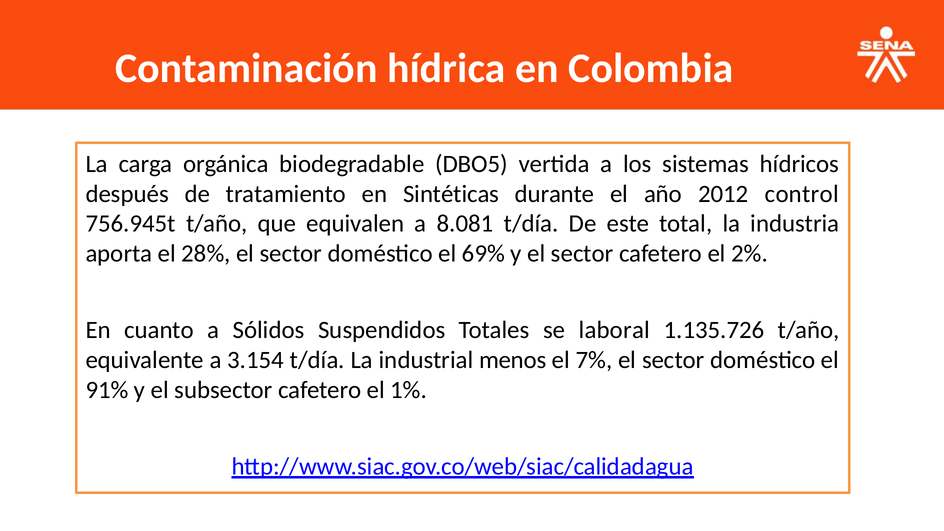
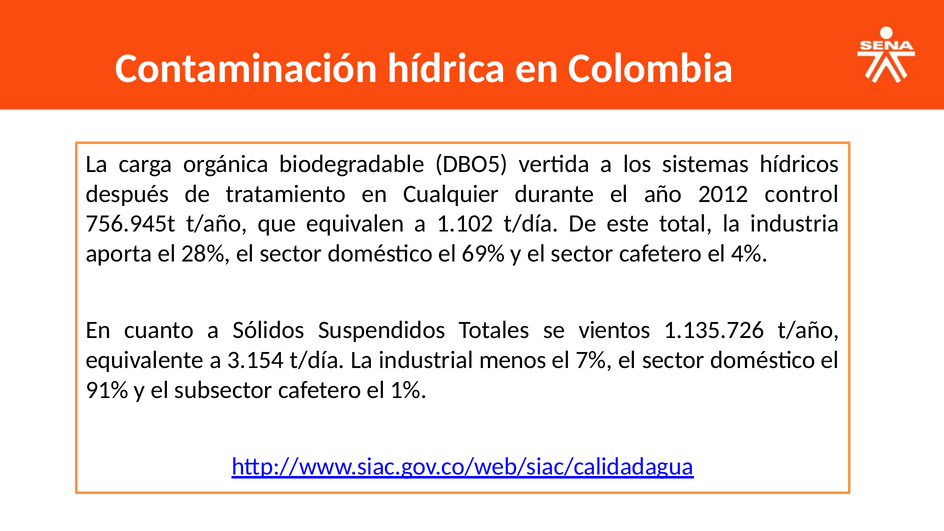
Sintéticas: Sintéticas -> Cualquier
8.081: 8.081 -> 1.102
2%: 2% -> 4%
laboral: laboral -> vientos
